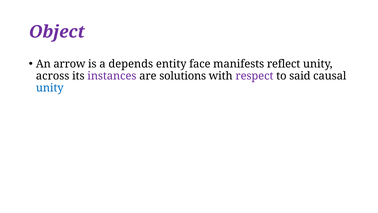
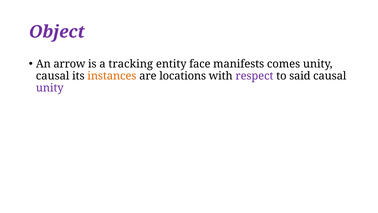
depends: depends -> tracking
reflect: reflect -> comes
across at (53, 76): across -> causal
instances colour: purple -> orange
solutions: solutions -> locations
unity at (50, 88) colour: blue -> purple
